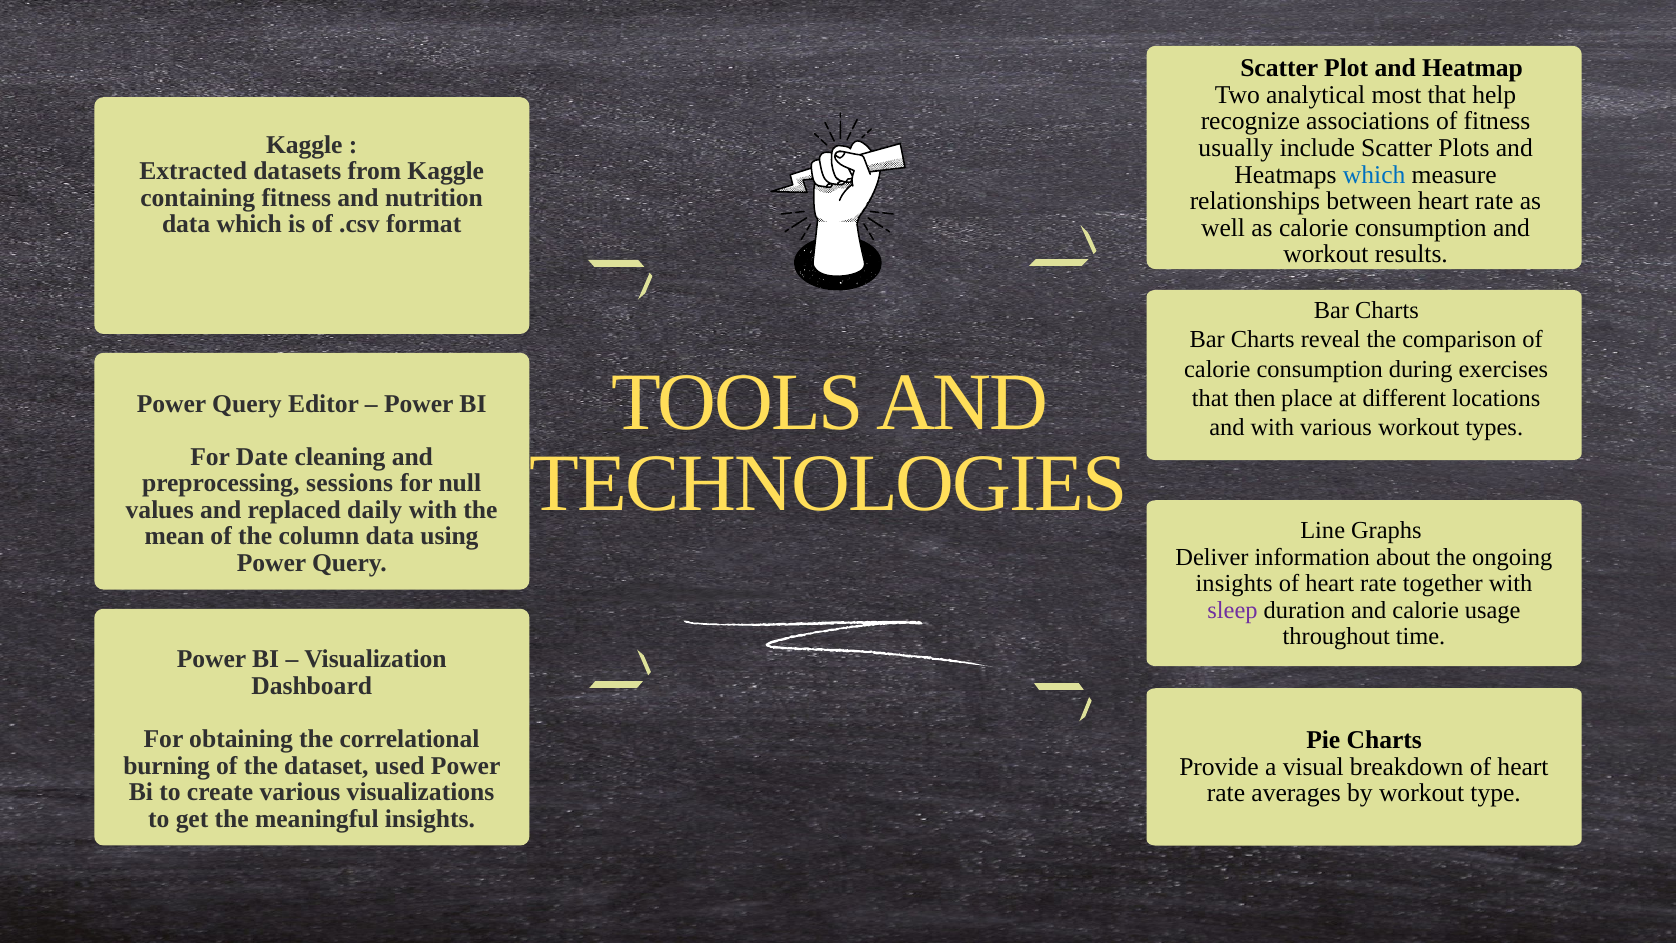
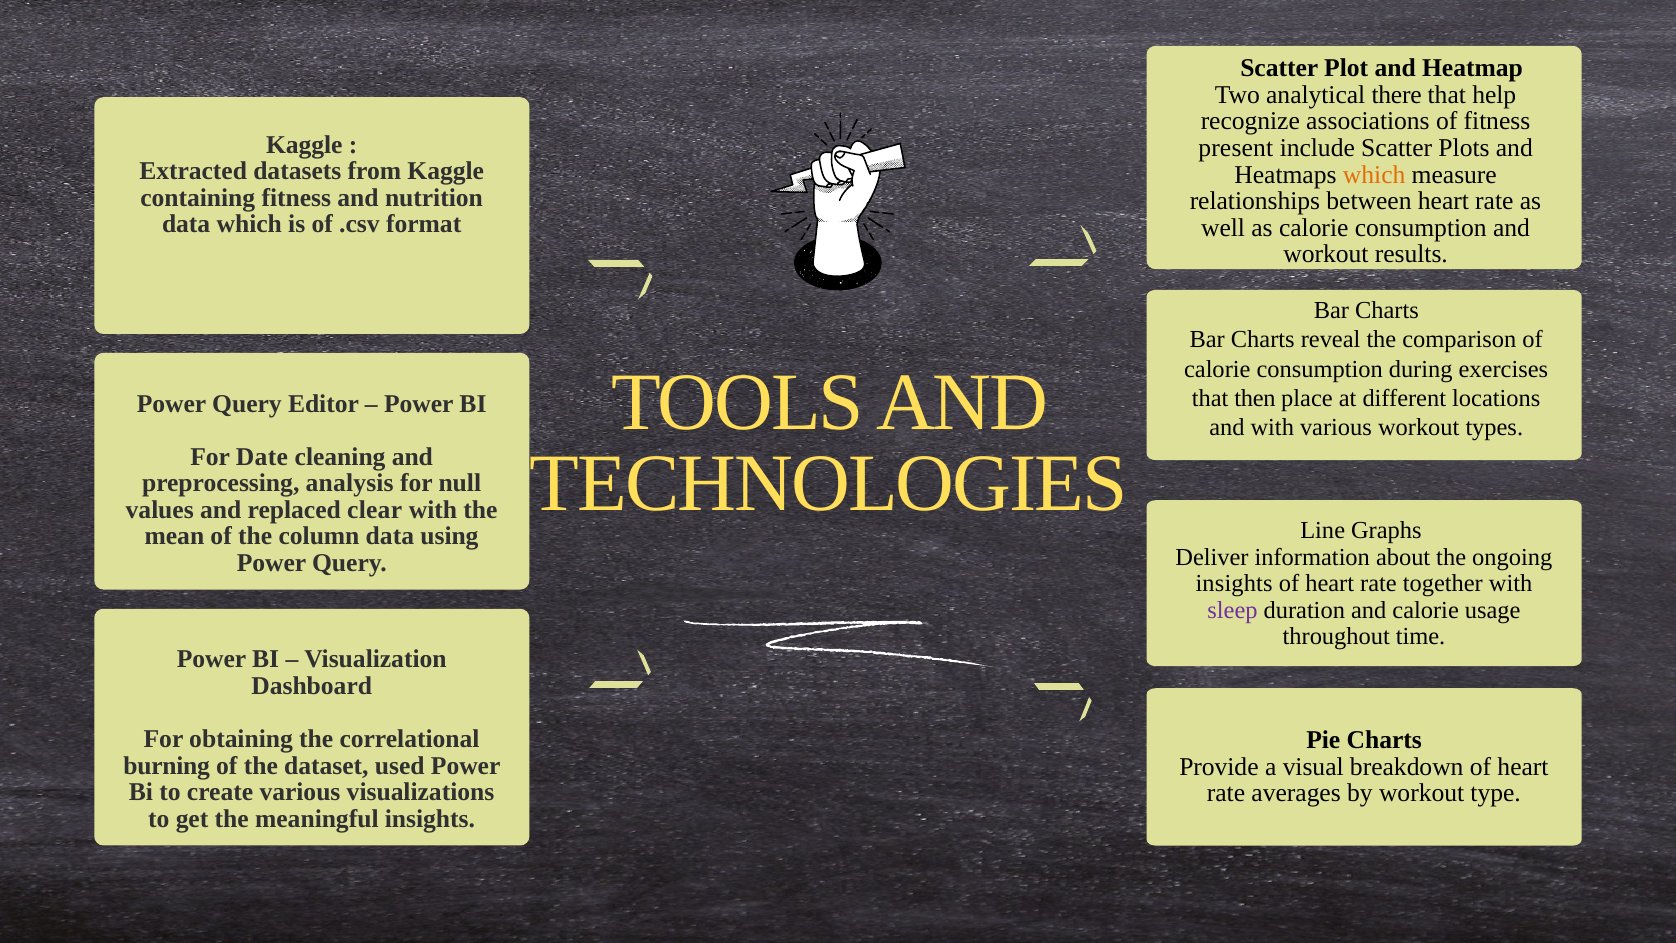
most: most -> there
usually: usually -> present
which at (1374, 175) colour: blue -> orange
sessions: sessions -> analysis
daily: daily -> clear
